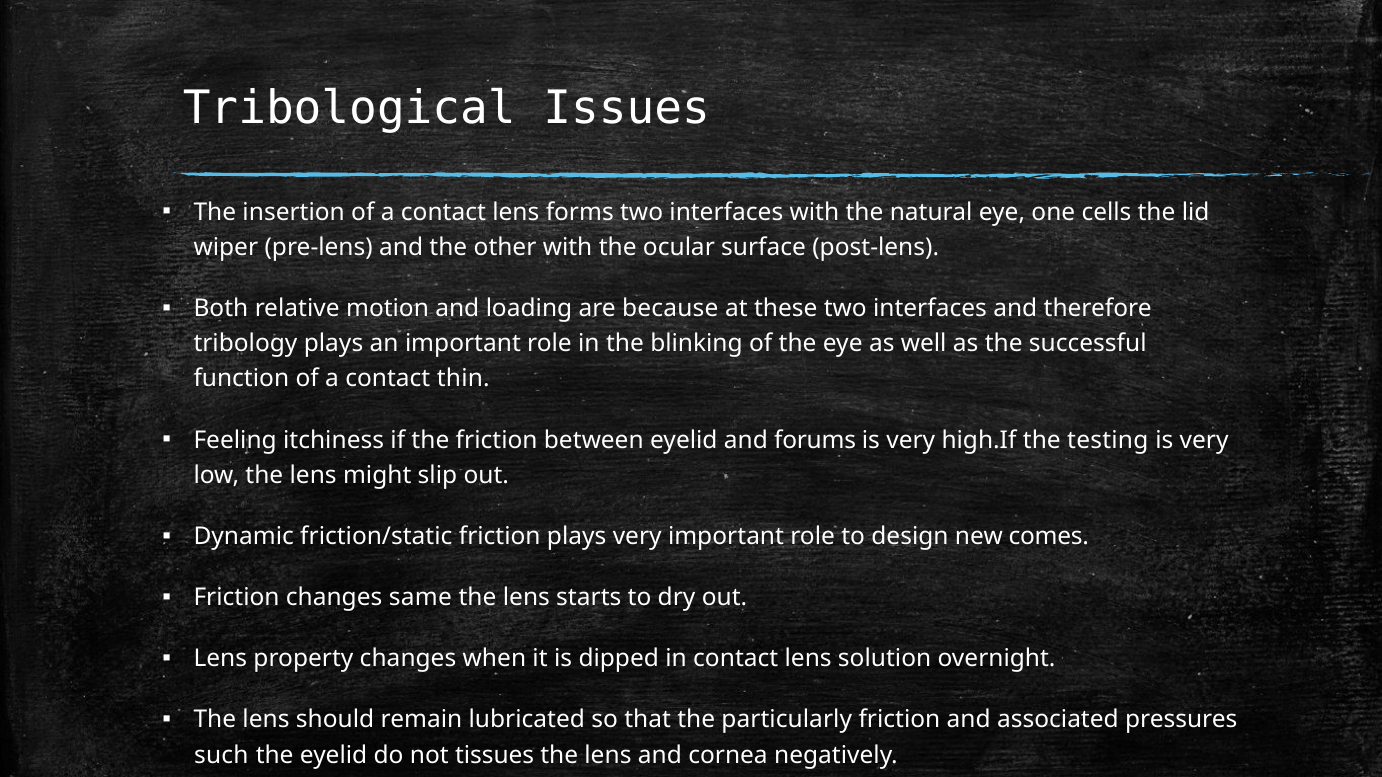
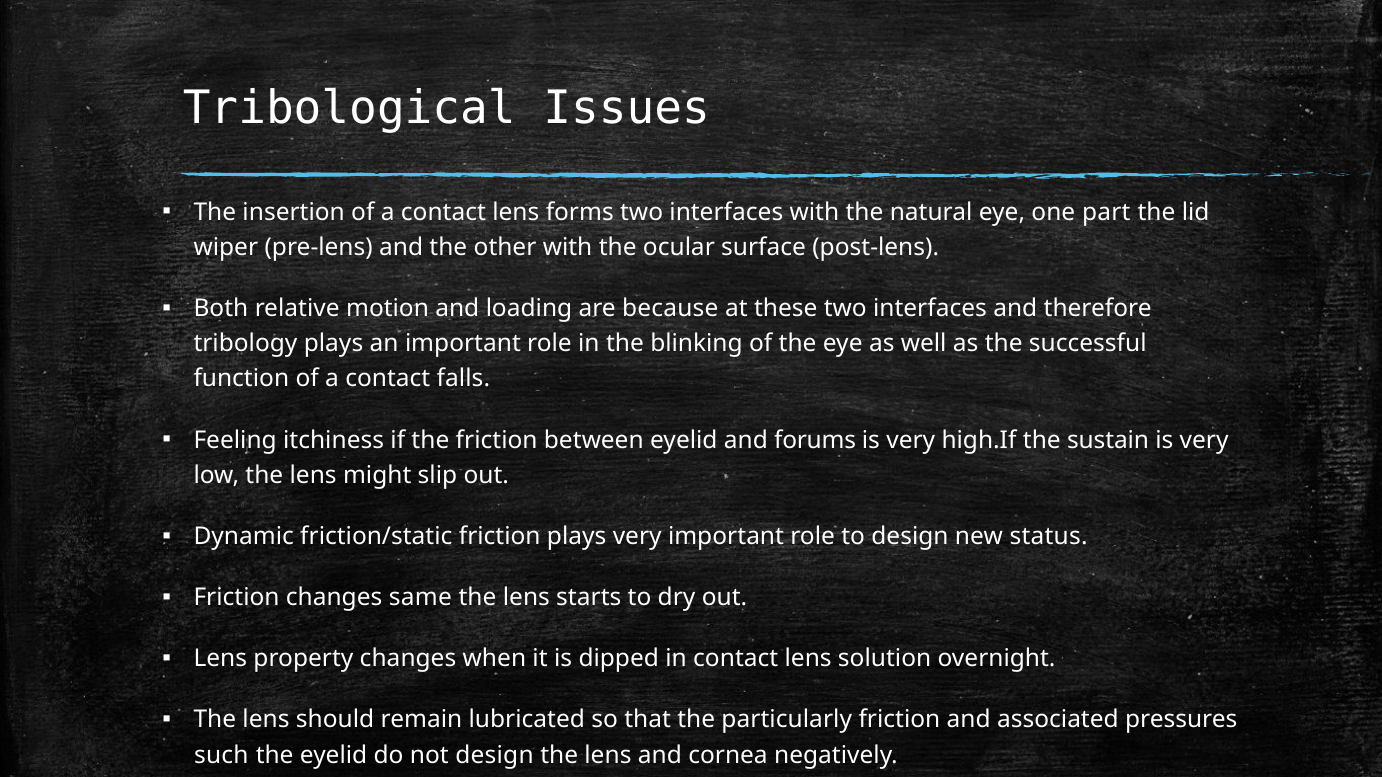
cells: cells -> part
thin: thin -> falls
testing: testing -> sustain
comes: comes -> status
not tissues: tissues -> design
